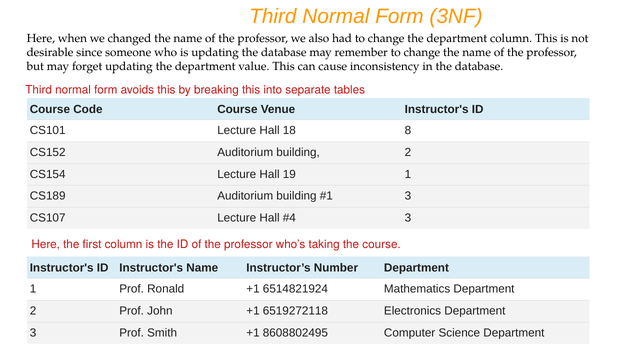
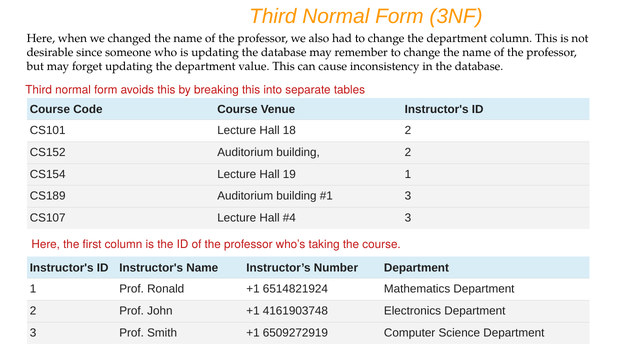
18 8: 8 -> 2
6519272118: 6519272118 -> 4161903748
8608802495: 8608802495 -> 6509272919
